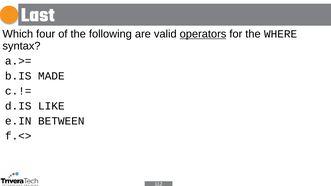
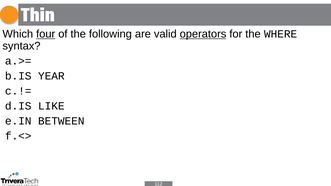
Last: Last -> Thin
four underline: none -> present
MADE: MADE -> YEAR
